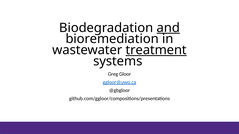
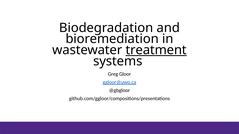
and underline: present -> none
